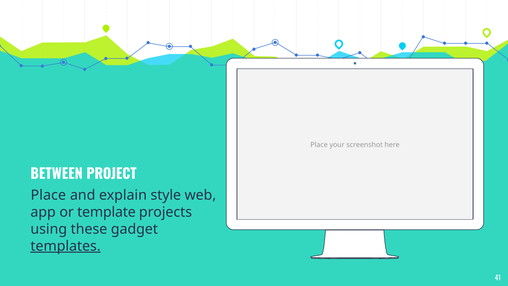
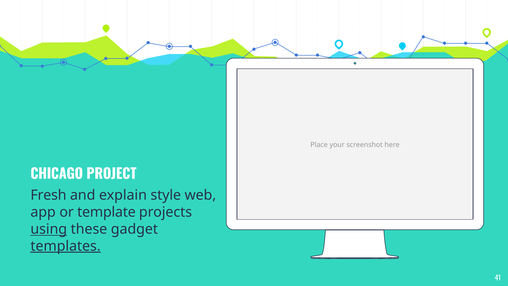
BETWEEN: BETWEEN -> CHICAGO
Place at (48, 195): Place -> Fresh
using underline: none -> present
